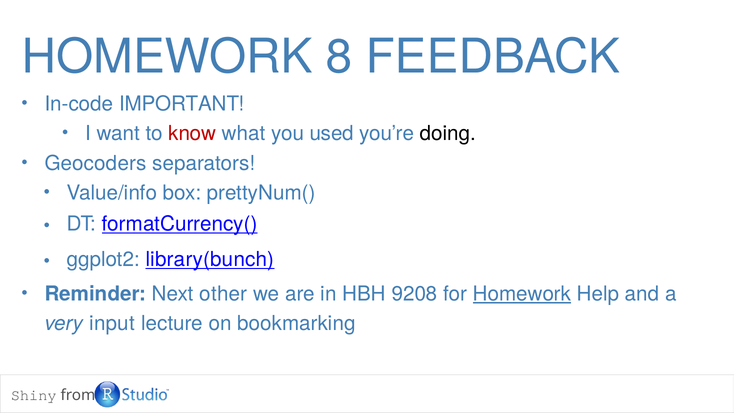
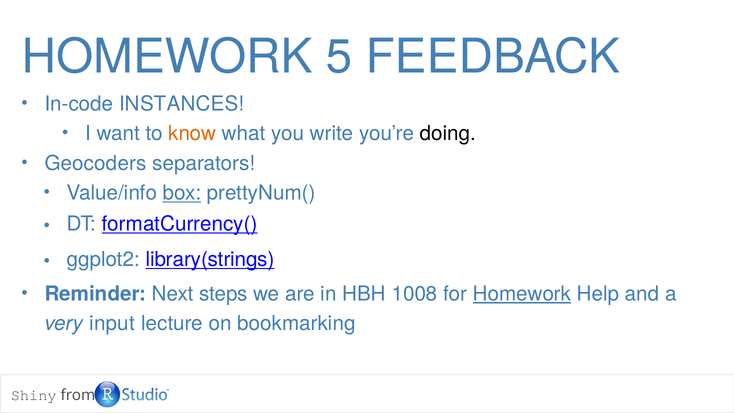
8: 8 -> 5
IMPORTANT: IMPORTANT -> INSTANCES
know colour: red -> orange
used: used -> write
box underline: none -> present
library(bunch: library(bunch -> library(strings
other: other -> steps
9208: 9208 -> 1008
